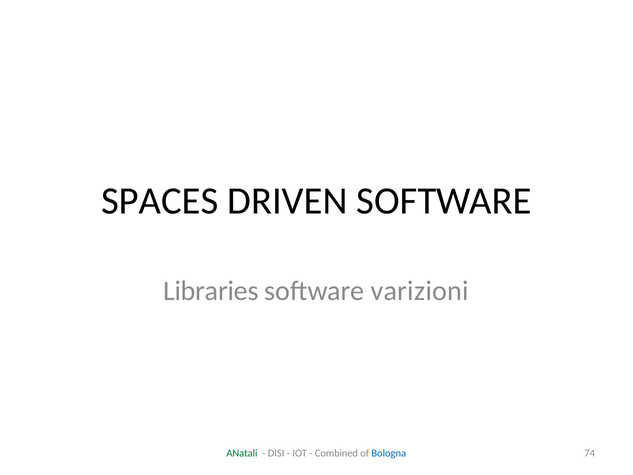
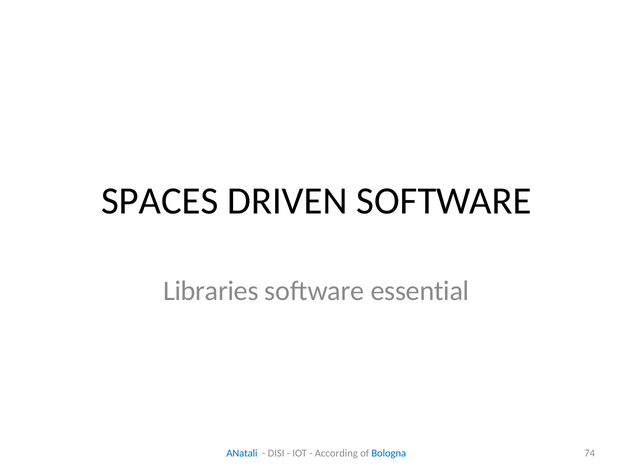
varizioni: varizioni -> essential
ANatali colour: green -> blue
Combined: Combined -> According
